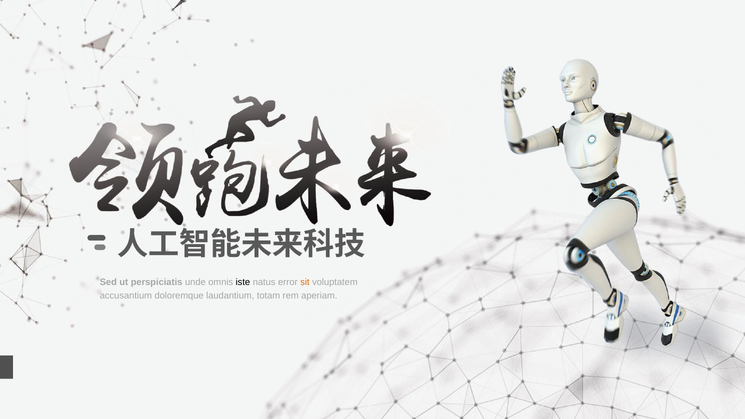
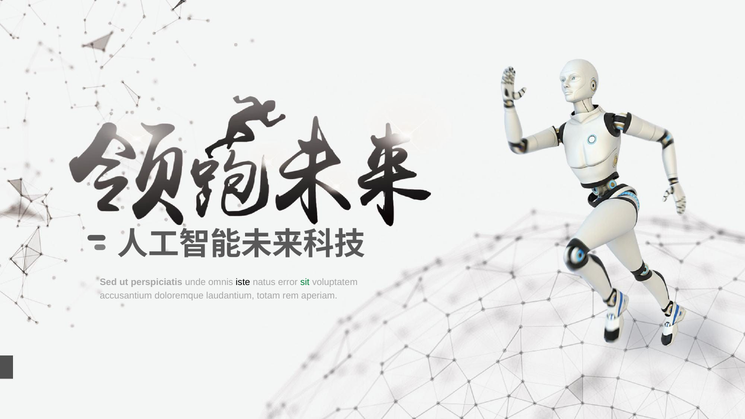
sit colour: orange -> green
